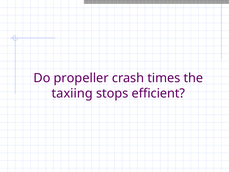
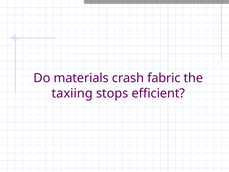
propeller: propeller -> materials
times: times -> fabric
